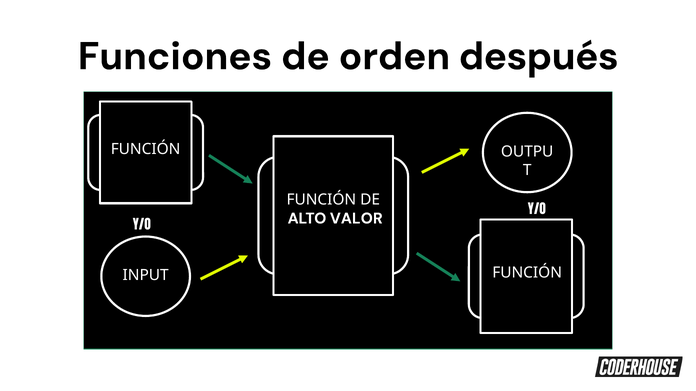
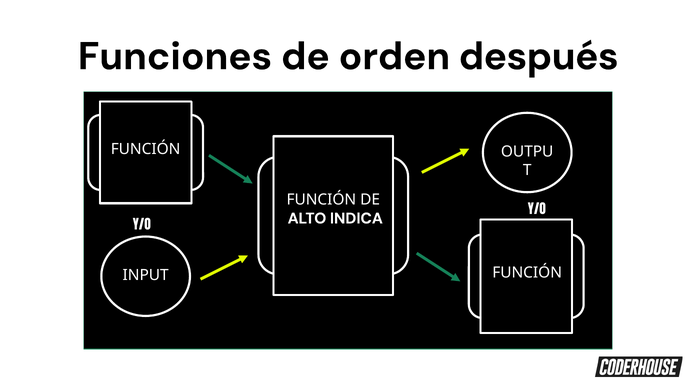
VALOR: VALOR -> INDICA
